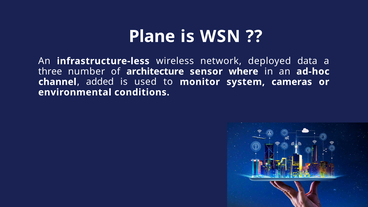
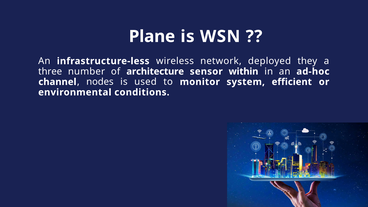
data: data -> they
where: where -> within
added: added -> nodes
cameras: cameras -> efficient
